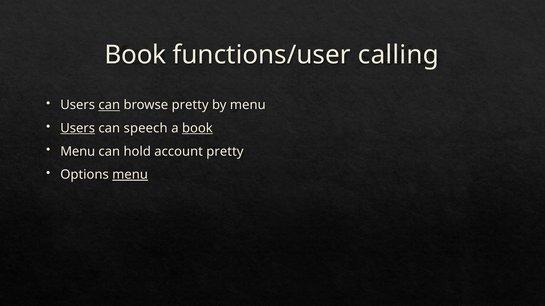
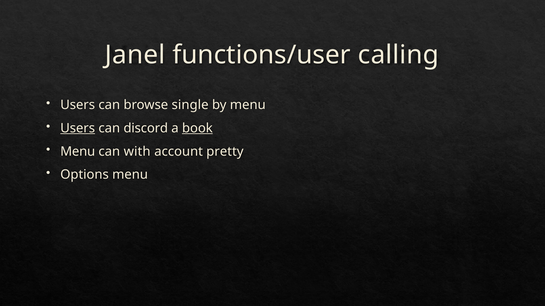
Book at (135, 55): Book -> Janel
can at (109, 105) underline: present -> none
browse pretty: pretty -> single
speech: speech -> discord
hold: hold -> with
menu at (130, 175) underline: present -> none
